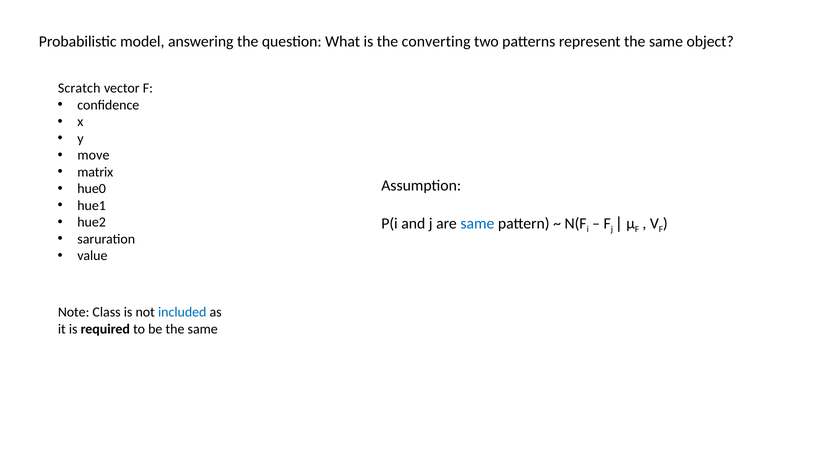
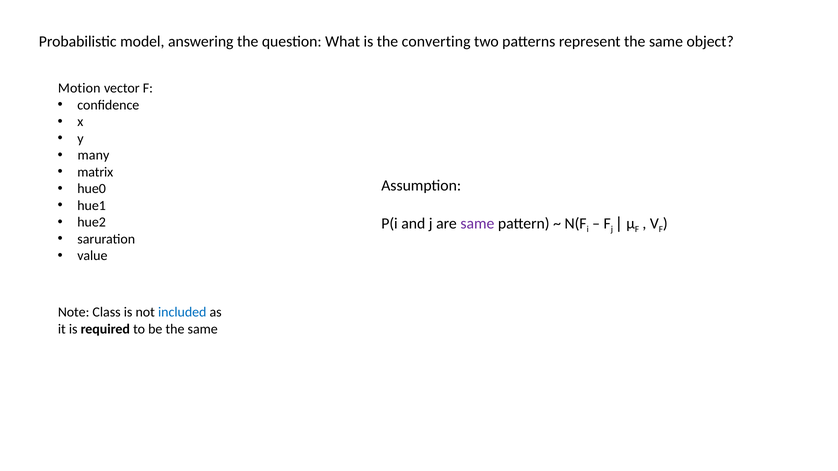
Scratch: Scratch -> Motion
move: move -> many
same at (477, 224) colour: blue -> purple
